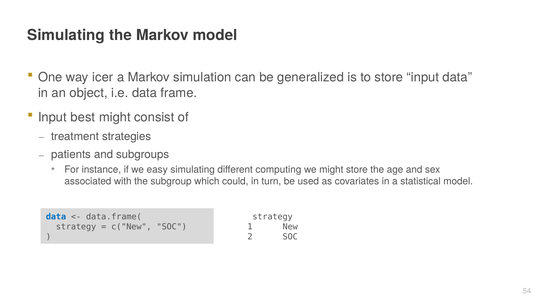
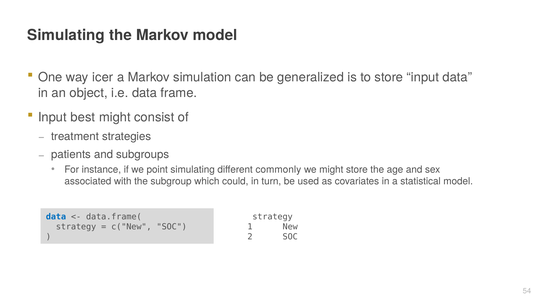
easy: easy -> point
computing: computing -> commonly
